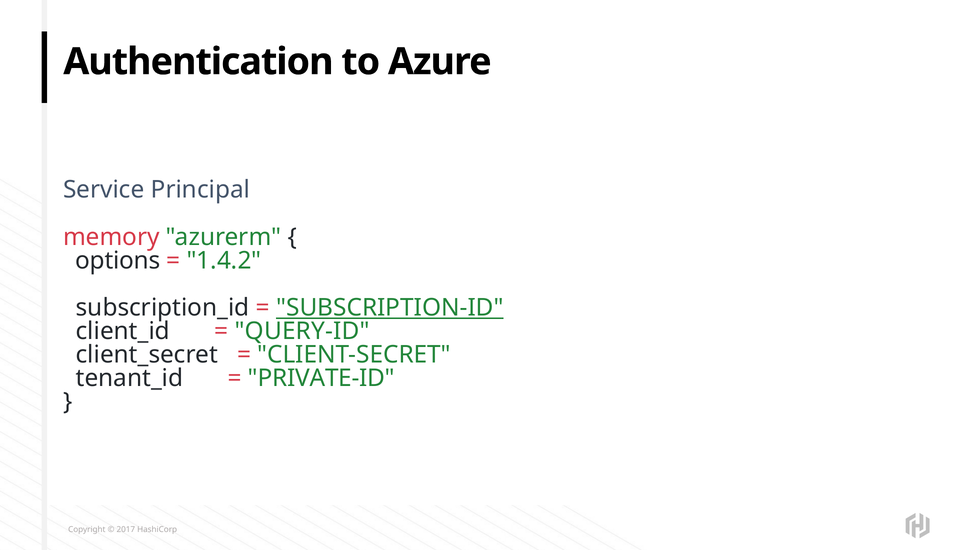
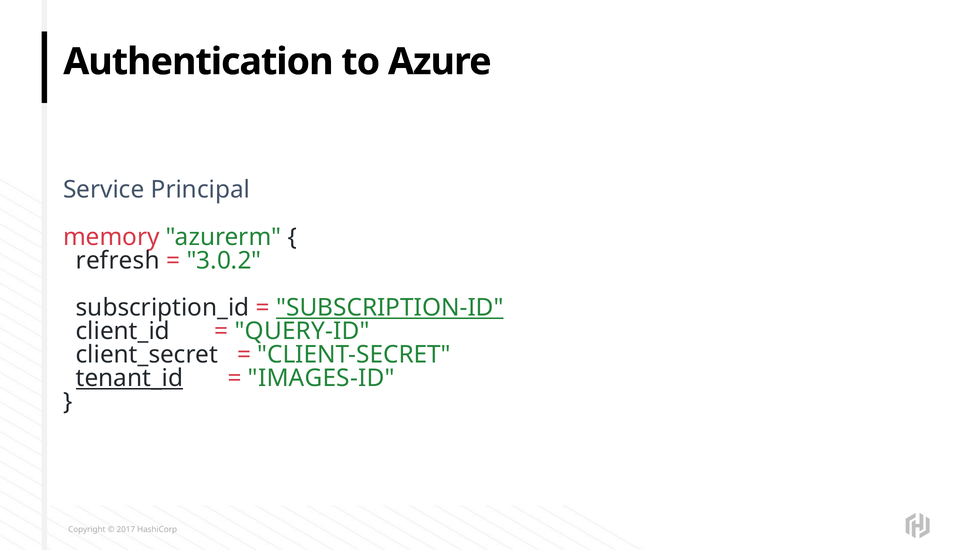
options: options -> refresh
1.4.2: 1.4.2 -> 3.0.2
tenant_id underline: none -> present
PRIVATE-ID: PRIVATE-ID -> IMAGES-ID
